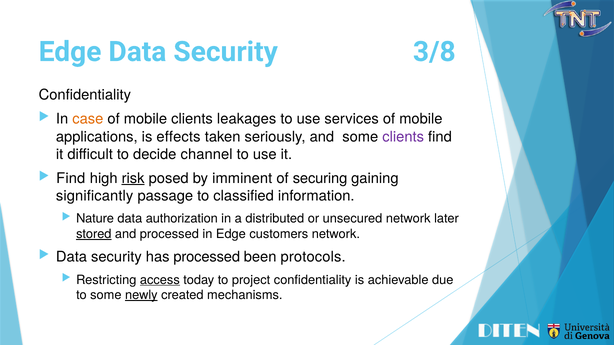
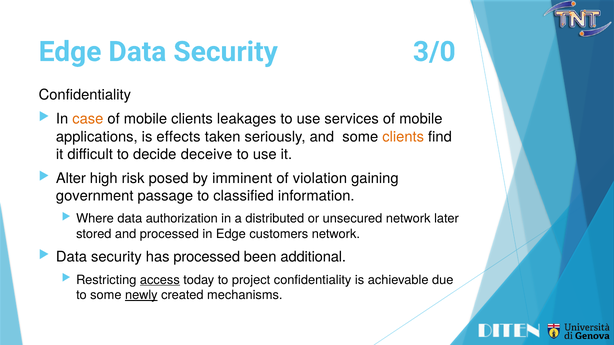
3/8: 3/8 -> 3/0
clients at (403, 137) colour: purple -> orange
channel: channel -> deceive
Find at (71, 179): Find -> Alter
risk underline: present -> none
securing: securing -> violation
significantly: significantly -> government
Nature: Nature -> Where
stored underline: present -> none
protocols: protocols -> additional
